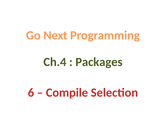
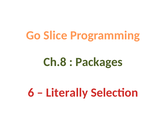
Next: Next -> Slice
Ch.4: Ch.4 -> Ch.8
Compile: Compile -> Literally
